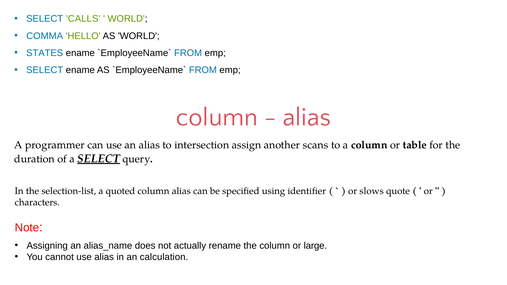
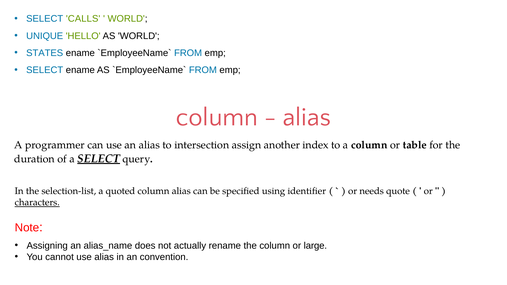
COMMA: COMMA -> UNIQUE
scans: scans -> index
slows: slows -> needs
characters underline: none -> present
calculation: calculation -> convention
